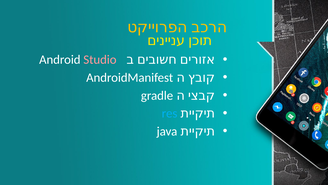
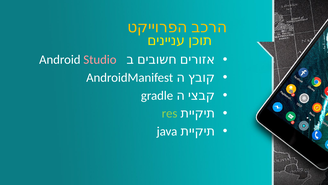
res colour: light blue -> light green
